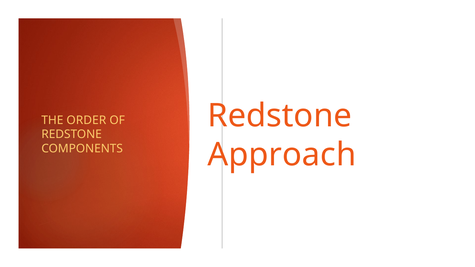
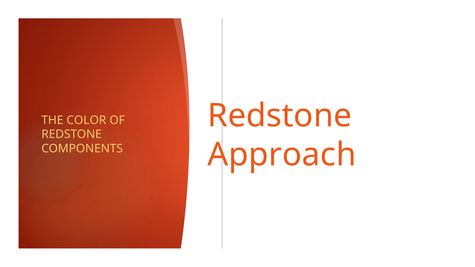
ORDER: ORDER -> COLOR
